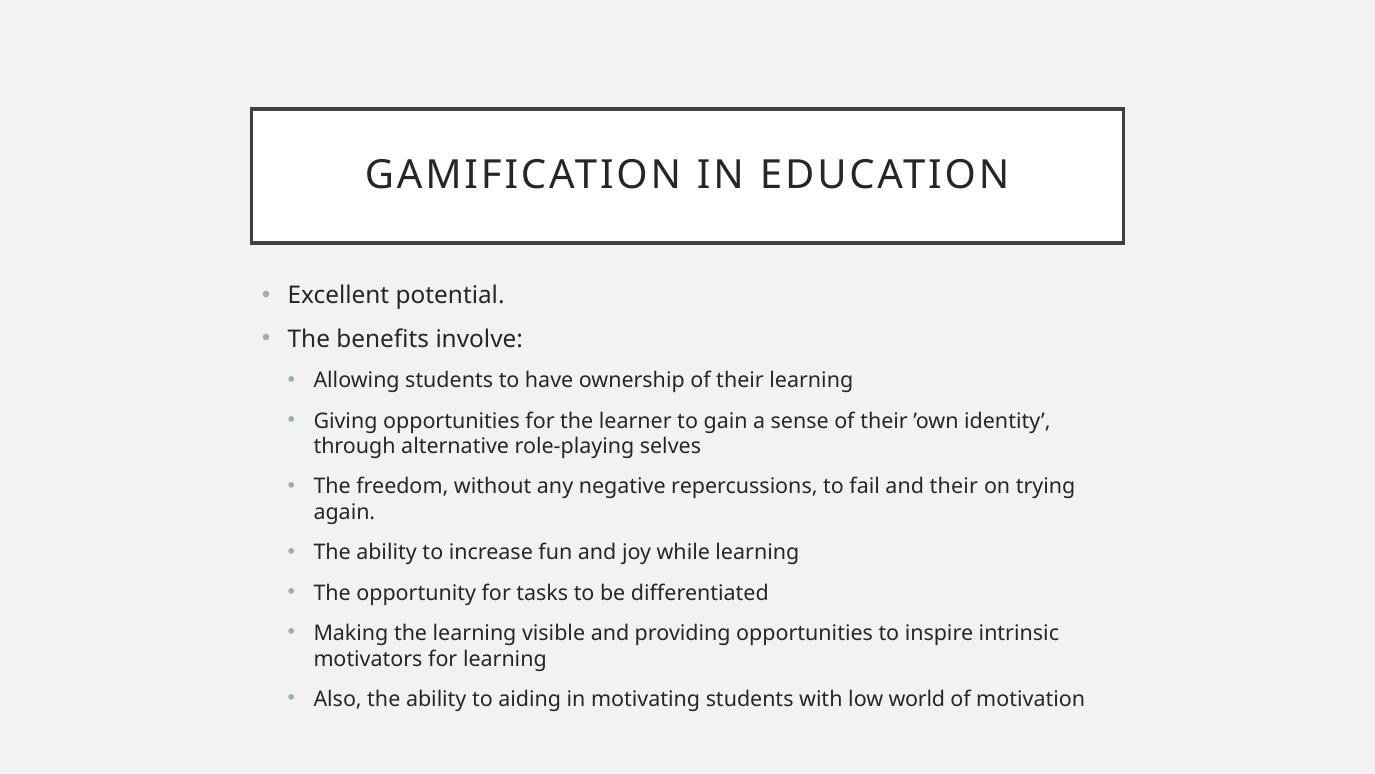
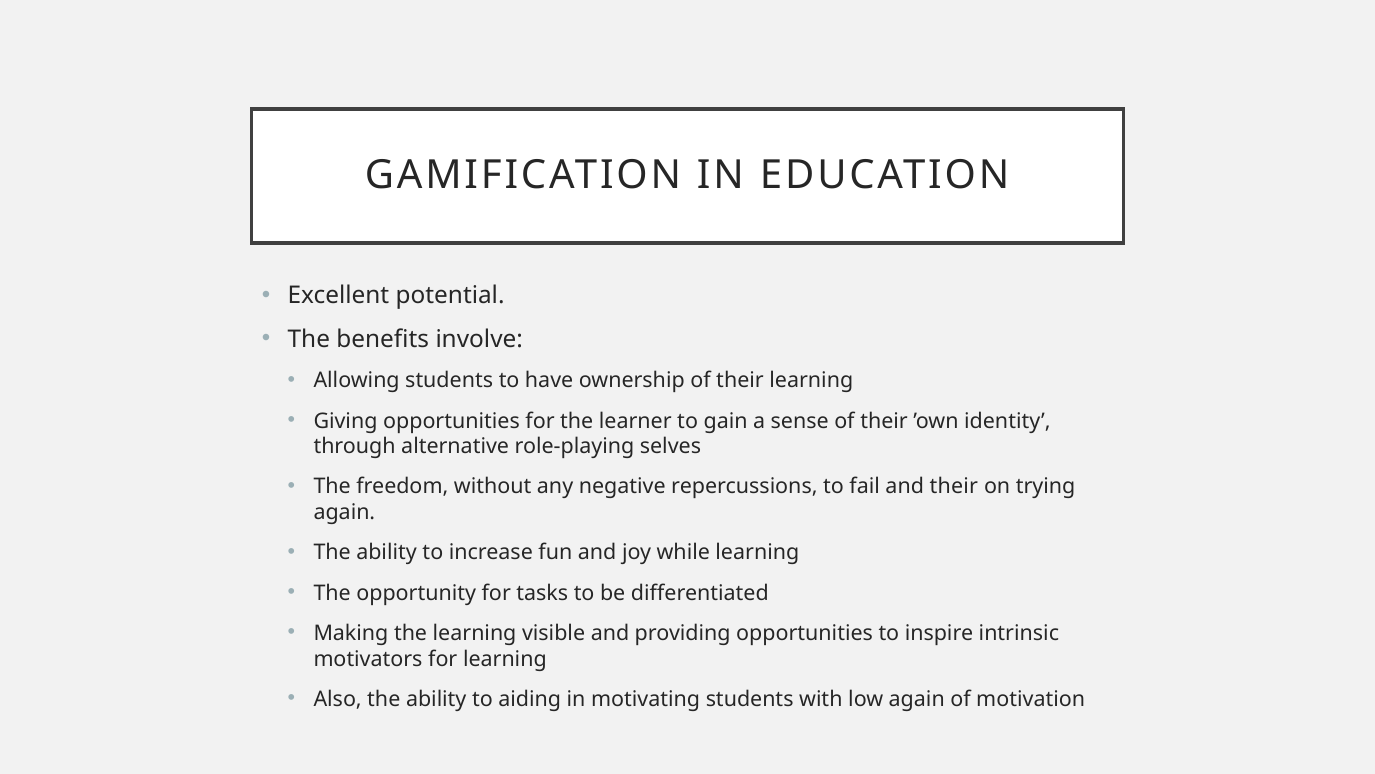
low world: world -> again
